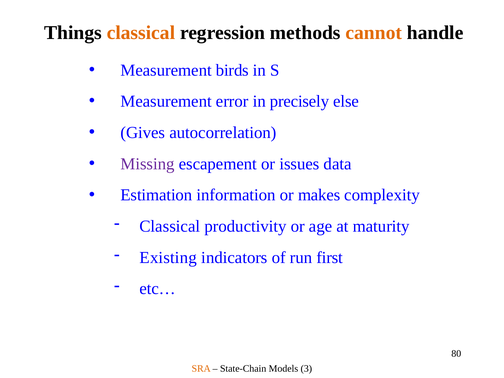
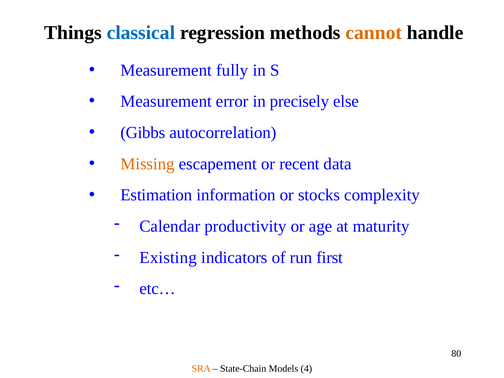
classical at (141, 33) colour: orange -> blue
birds: birds -> fully
Gives: Gives -> Gibbs
Missing colour: purple -> orange
issues: issues -> recent
makes: makes -> stocks
Classical at (170, 226): Classical -> Calendar
3: 3 -> 4
